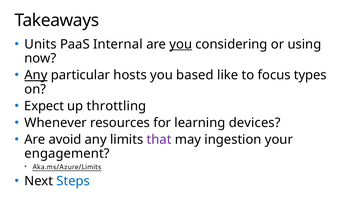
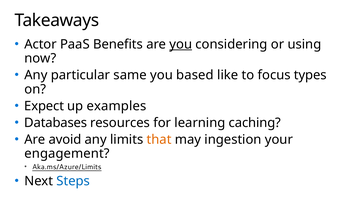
Units: Units -> Actor
Internal: Internal -> Benefits
Any at (36, 75) underline: present -> none
hosts: hosts -> same
throttling: throttling -> examples
Whenever: Whenever -> Databases
devices: devices -> caching
that colour: purple -> orange
